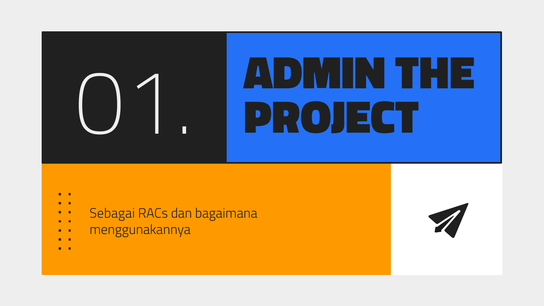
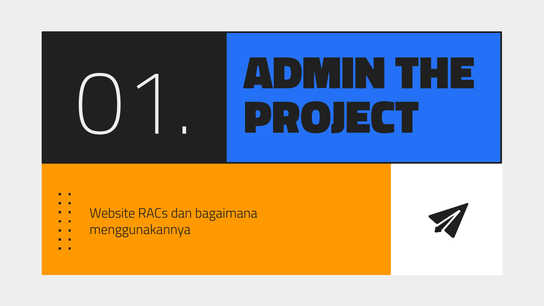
Sebagai: Sebagai -> Website
